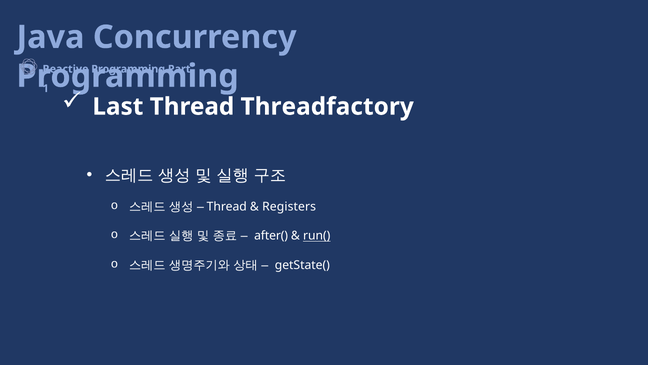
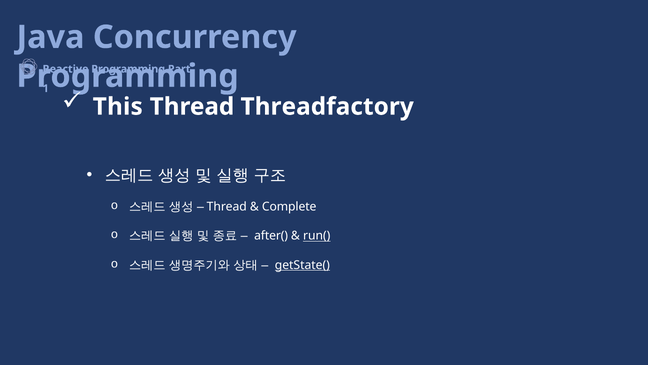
Last: Last -> This
Registers: Registers -> Complete
getState( underline: none -> present
